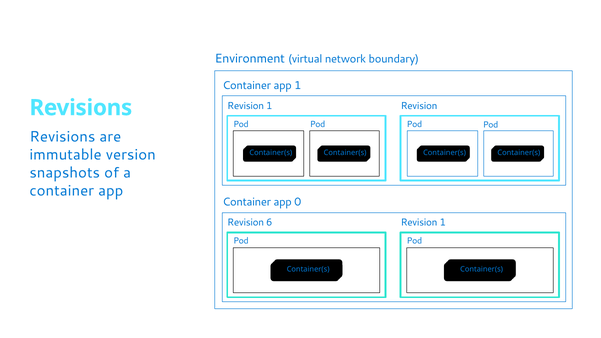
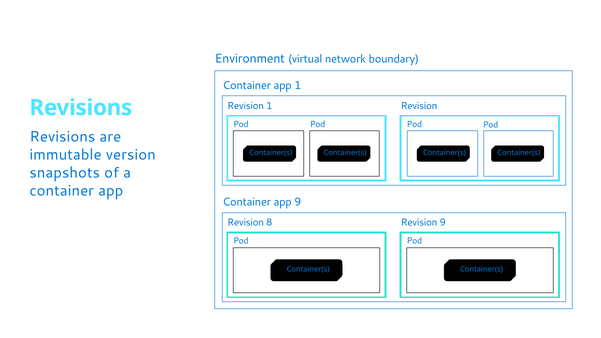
app 0: 0 -> 9
6: 6 -> 8
1 at (443, 223): 1 -> 9
